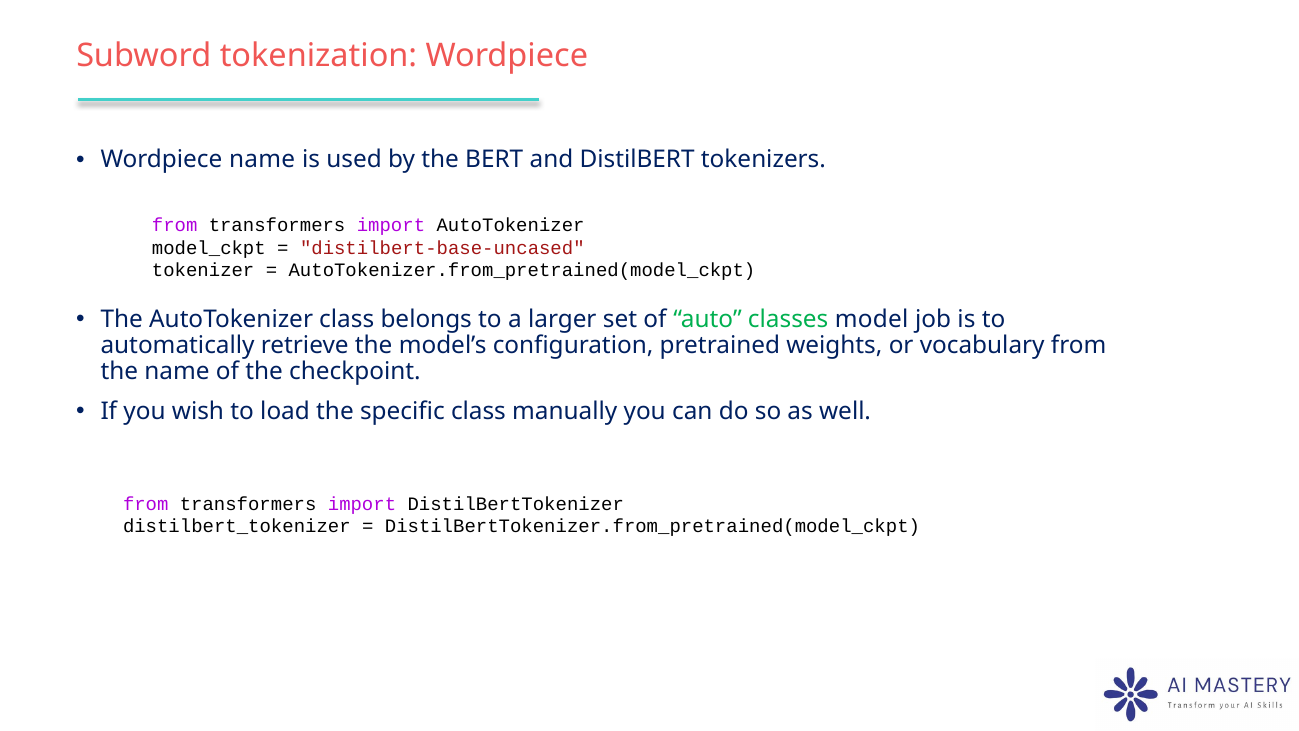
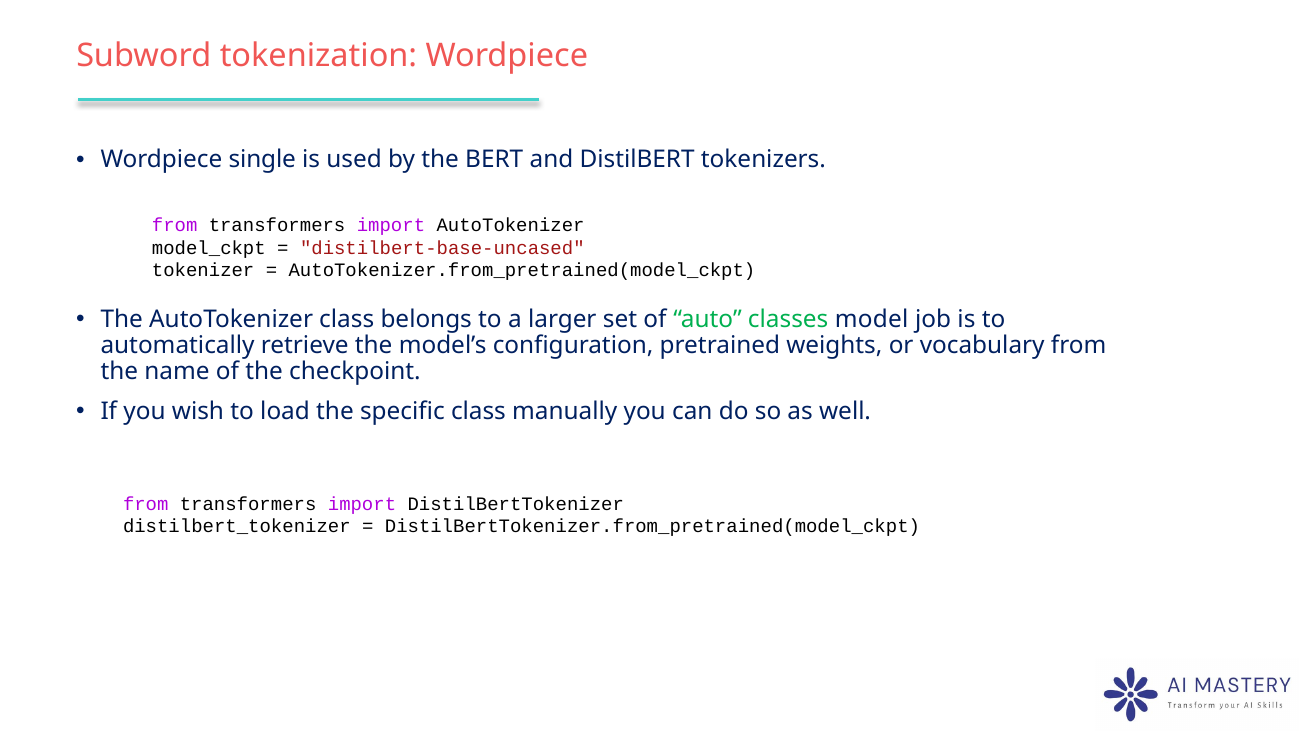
Wordpiece name: name -> single
